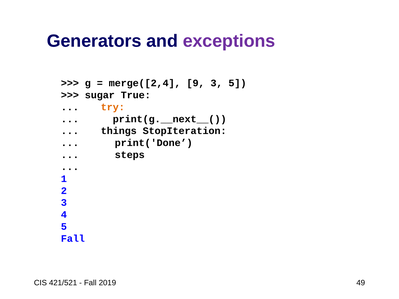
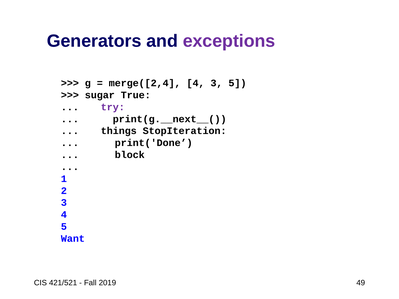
merge([2,4 9: 9 -> 4
try colour: orange -> purple
steps: steps -> block
Fall at (73, 239): Fall -> Want
